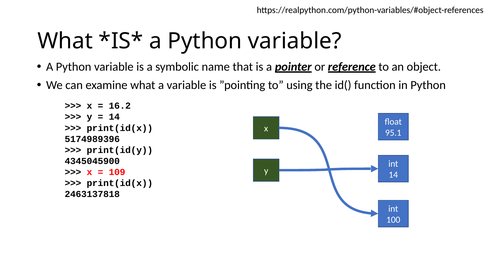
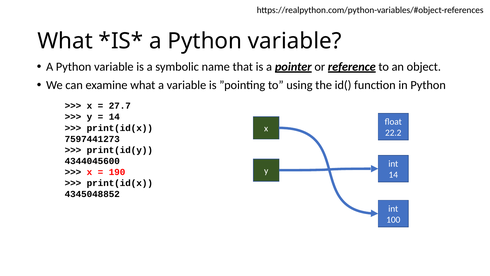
16.2: 16.2 -> 27.7
95.1: 95.1 -> 22.2
5174989396: 5174989396 -> 7597441273
4345045900: 4345045900 -> 4344045600
109: 109 -> 190
2463137818: 2463137818 -> 4345048852
